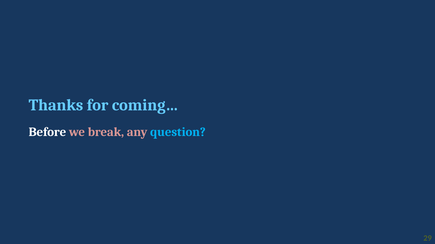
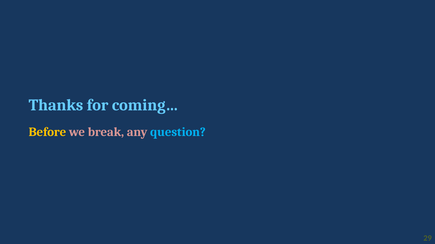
Before colour: white -> yellow
